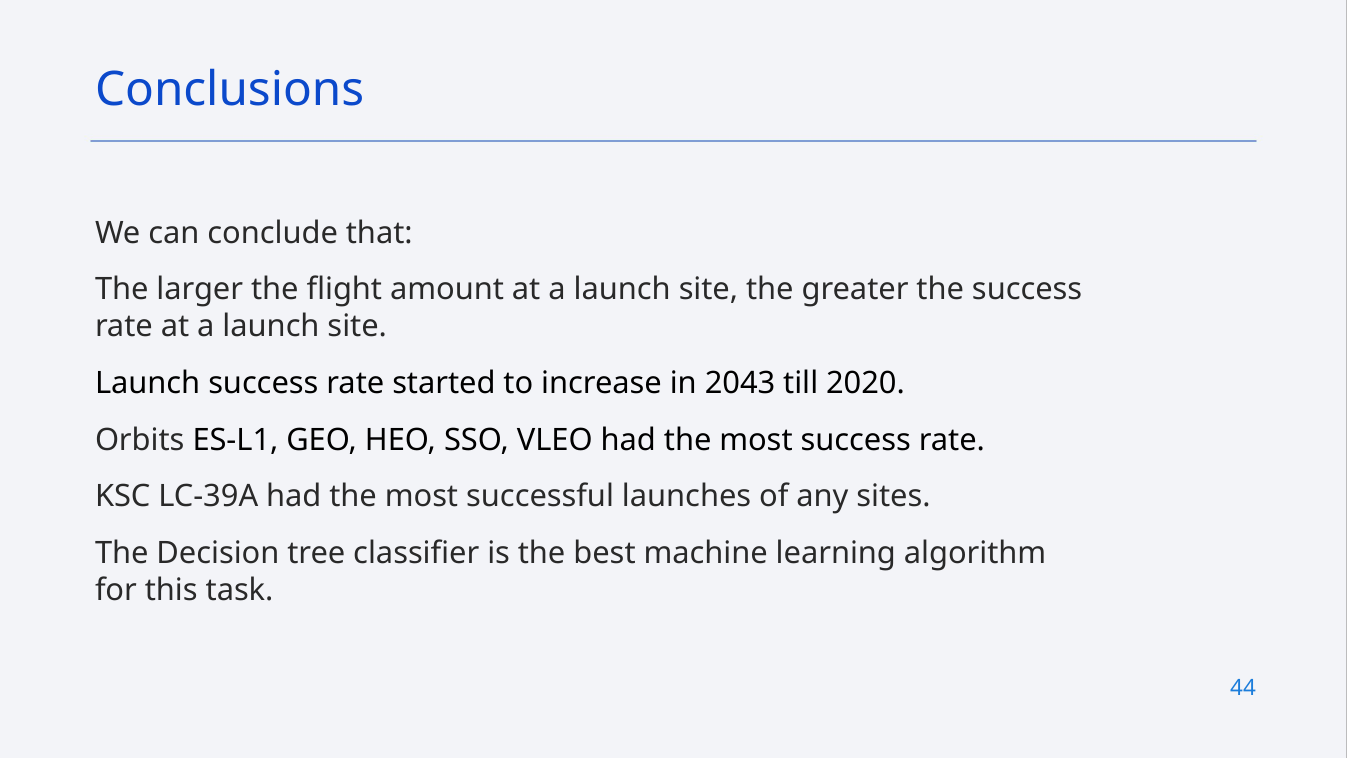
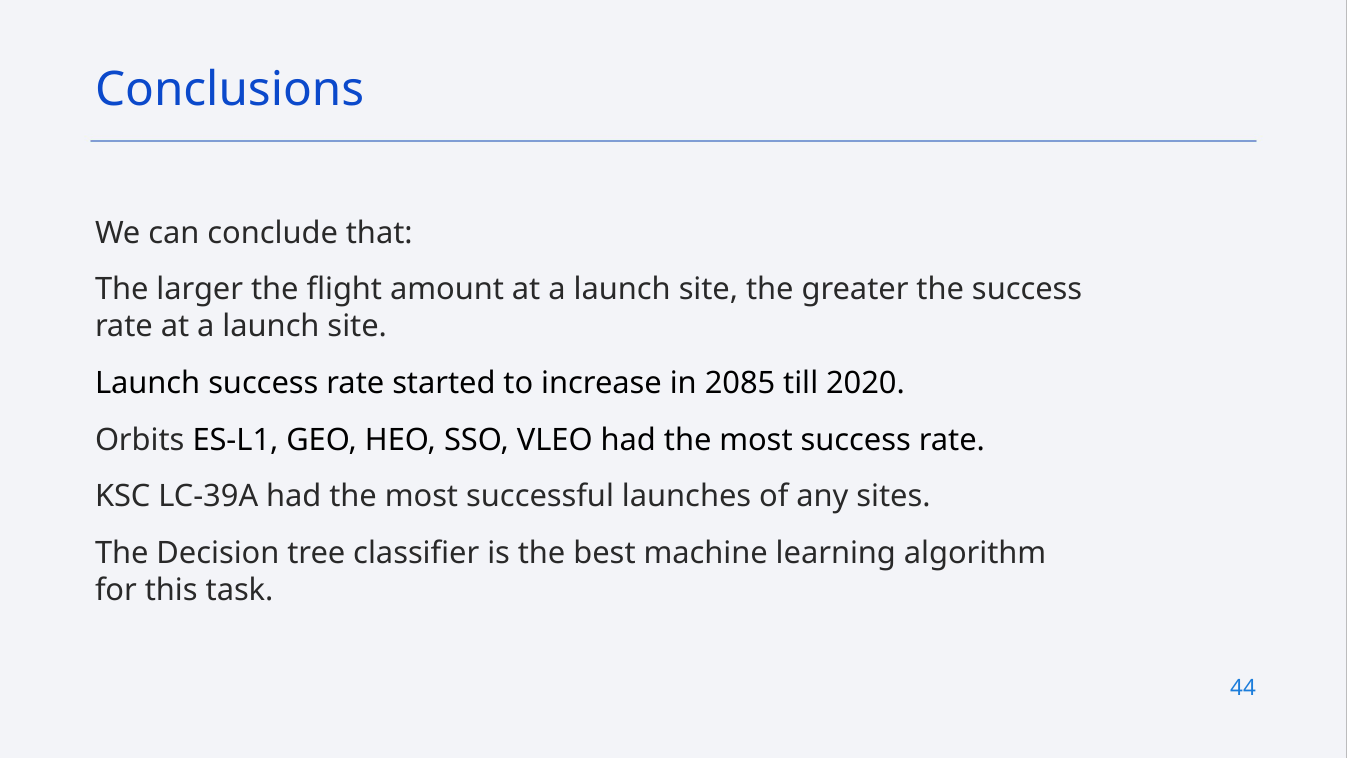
2043: 2043 -> 2085
